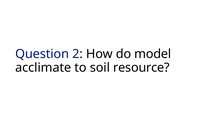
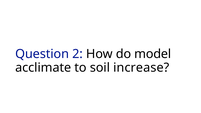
resource: resource -> increase
